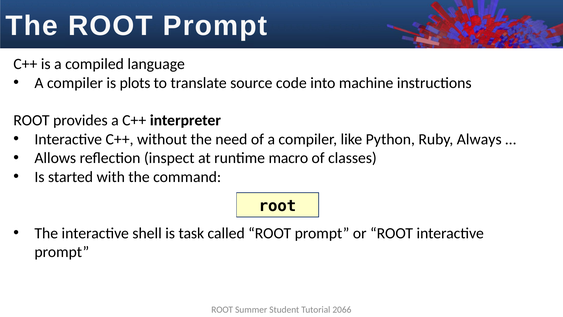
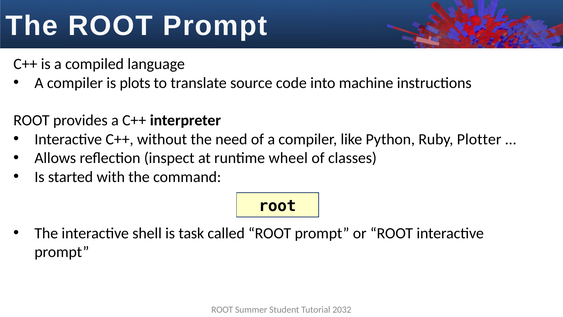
Always: Always -> Plotter
macro: macro -> wheel
2066: 2066 -> 2032
